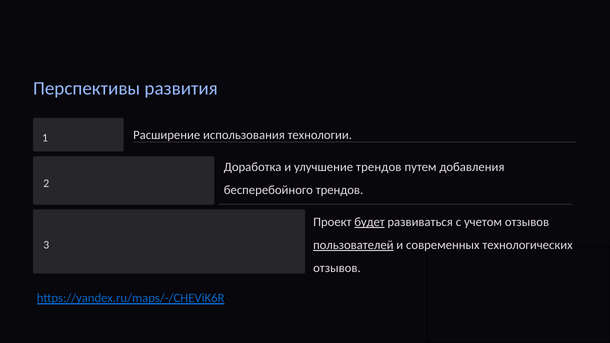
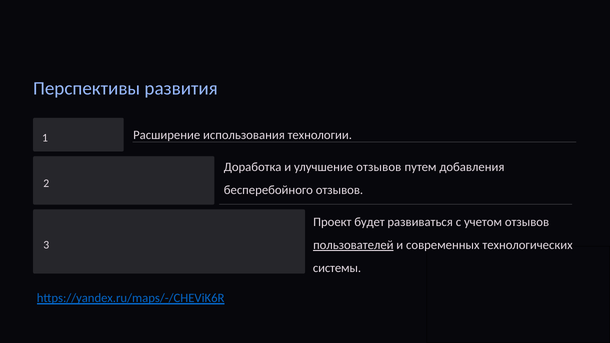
улучшение трендов: трендов -> отзывов
бесперебойного трендов: трендов -> отзывов
будет underline: present -> none
отзывов at (337, 268): отзывов -> системы
